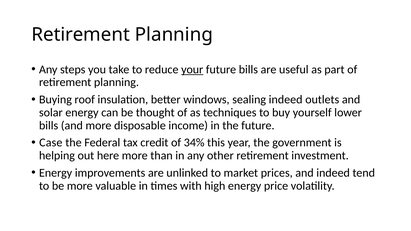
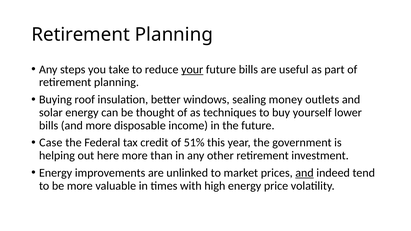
sealing indeed: indeed -> money
34%: 34% -> 51%
and at (305, 173) underline: none -> present
